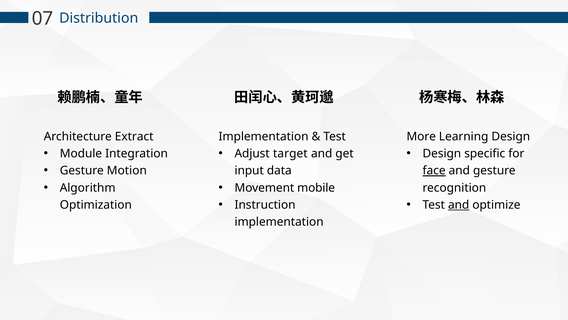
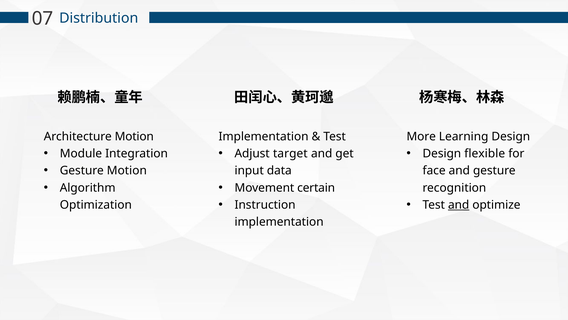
Architecture Extract: Extract -> Motion
specific: specific -> flexible
face underline: present -> none
mobile: mobile -> certain
